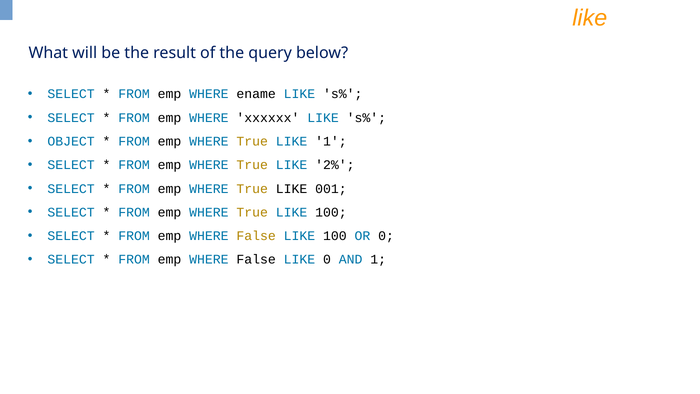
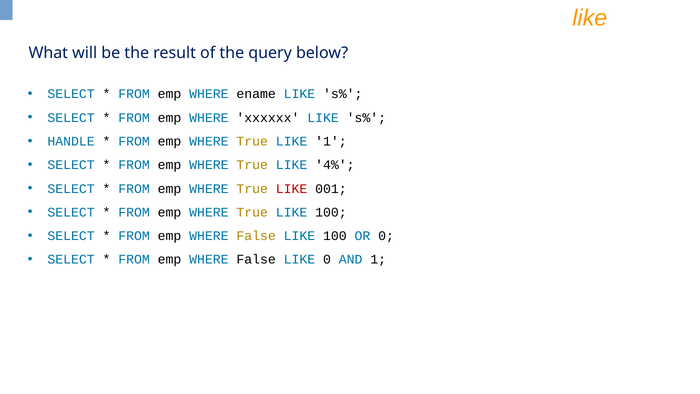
OBJECT: OBJECT -> HANDLE
2%: 2% -> 4%
LIKE at (292, 189) colour: black -> red
